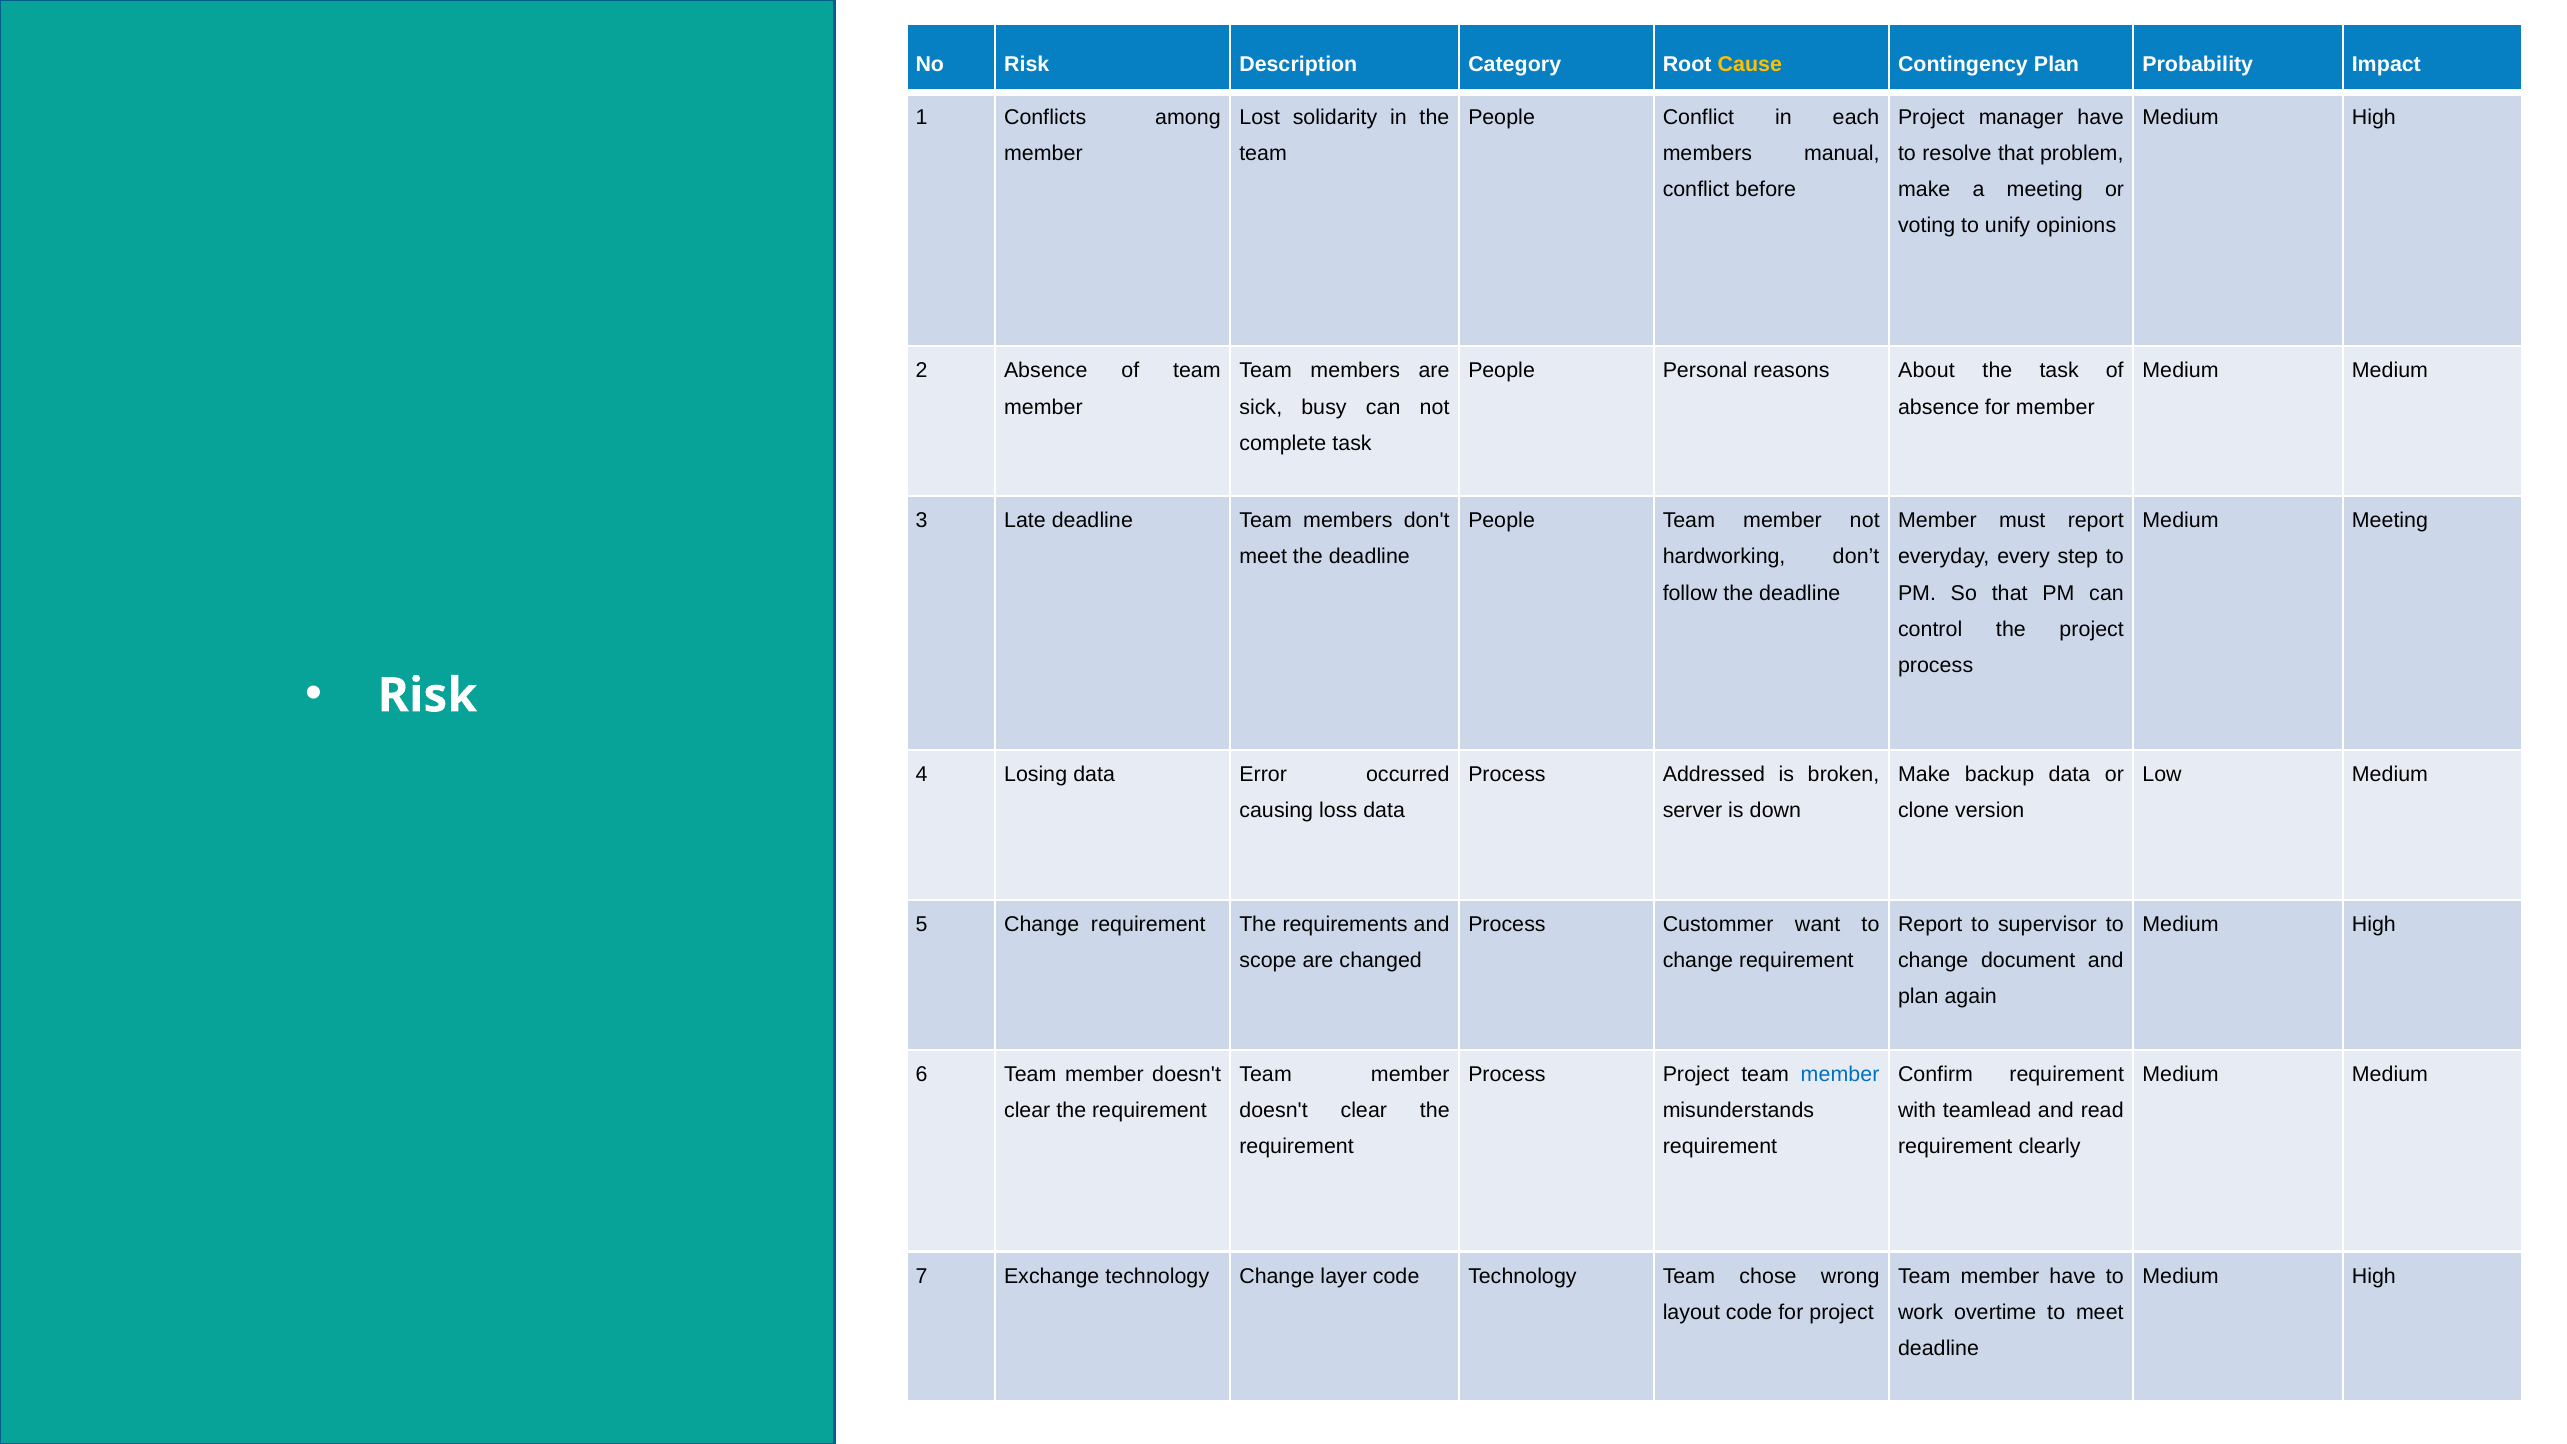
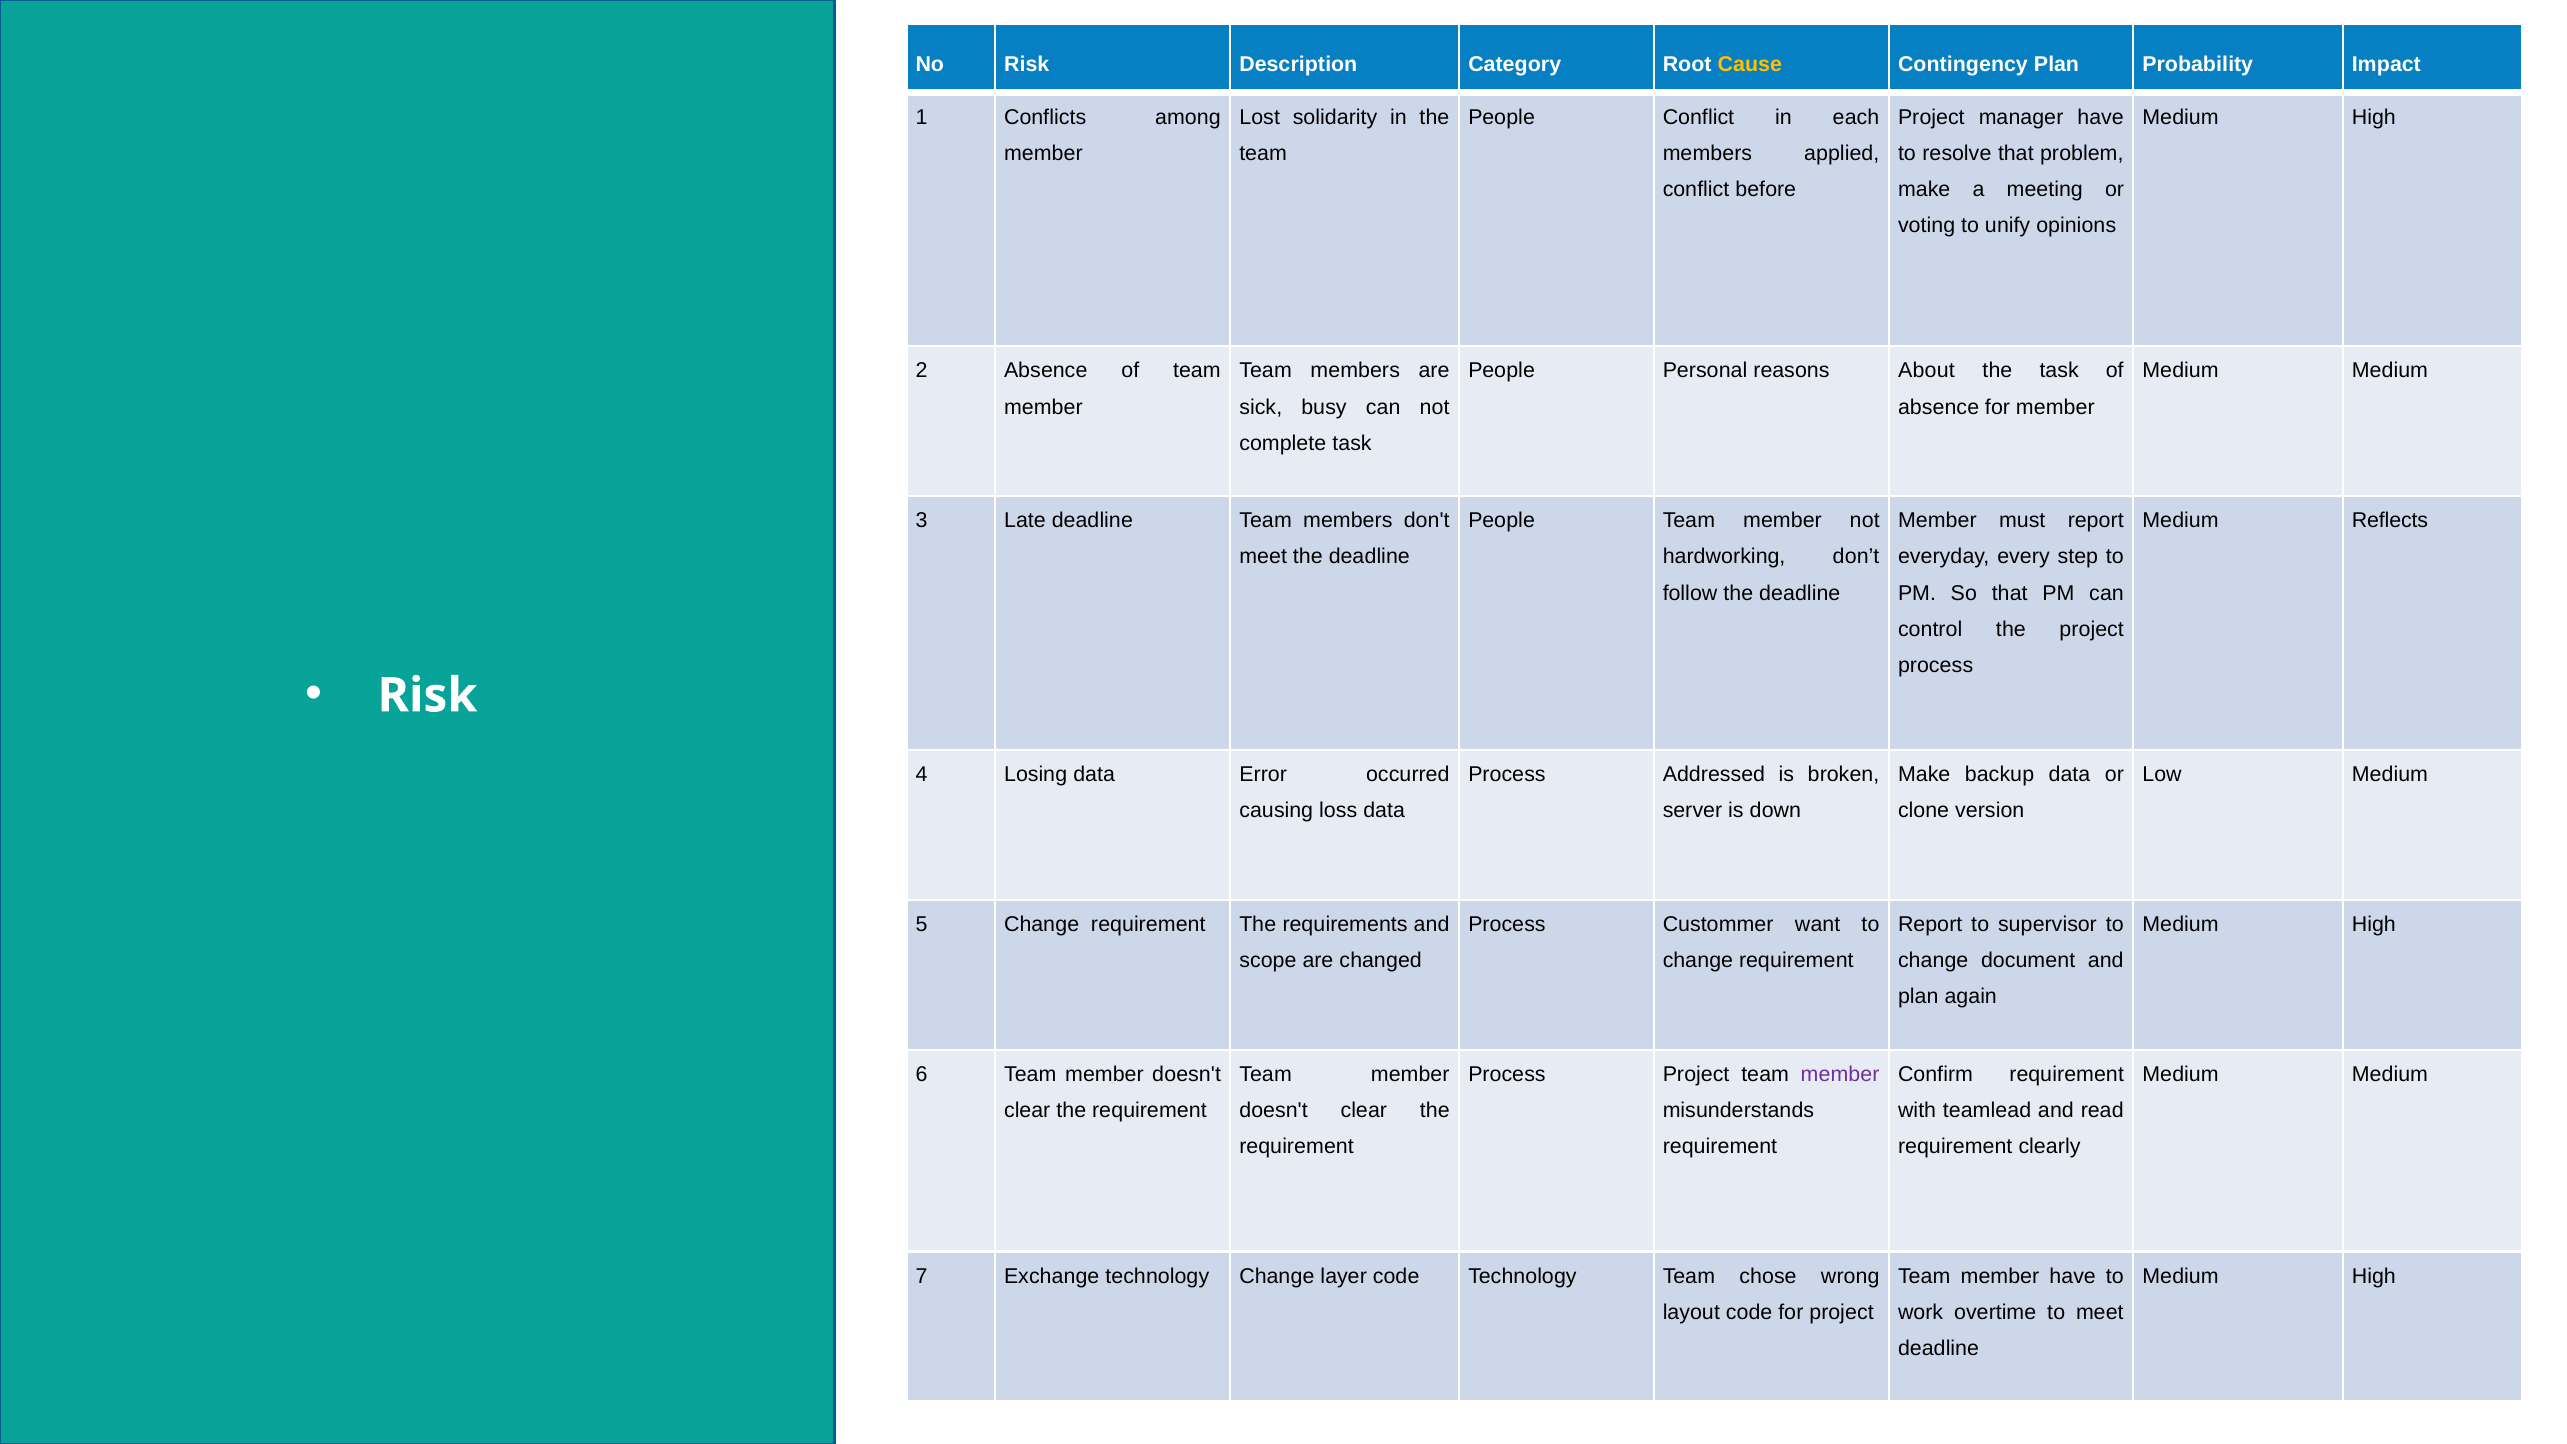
manual: manual -> applied
Medium Meeting: Meeting -> Reflects
member at (1840, 1074) colour: blue -> purple
